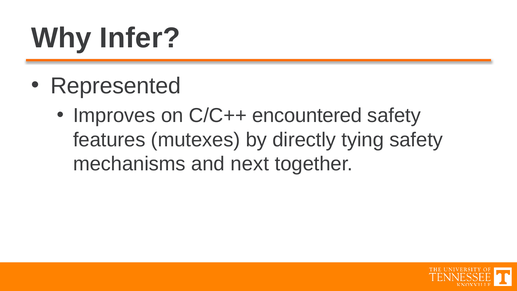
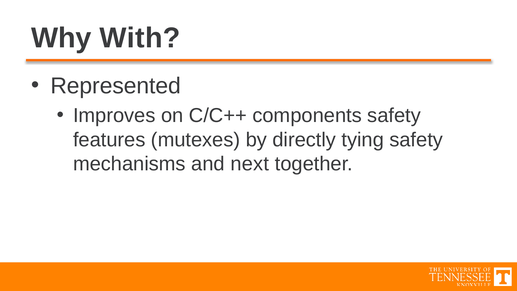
Infer: Infer -> With
encountered: encountered -> components
